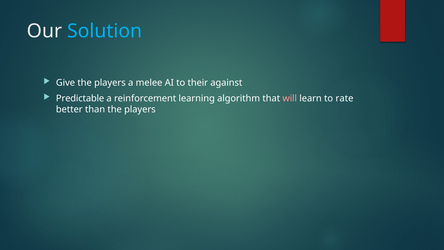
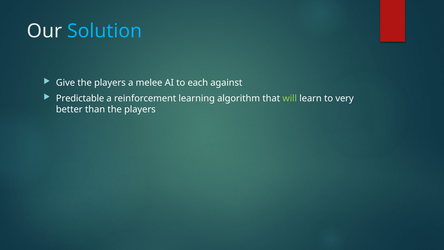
their: their -> each
will colour: pink -> light green
rate: rate -> very
